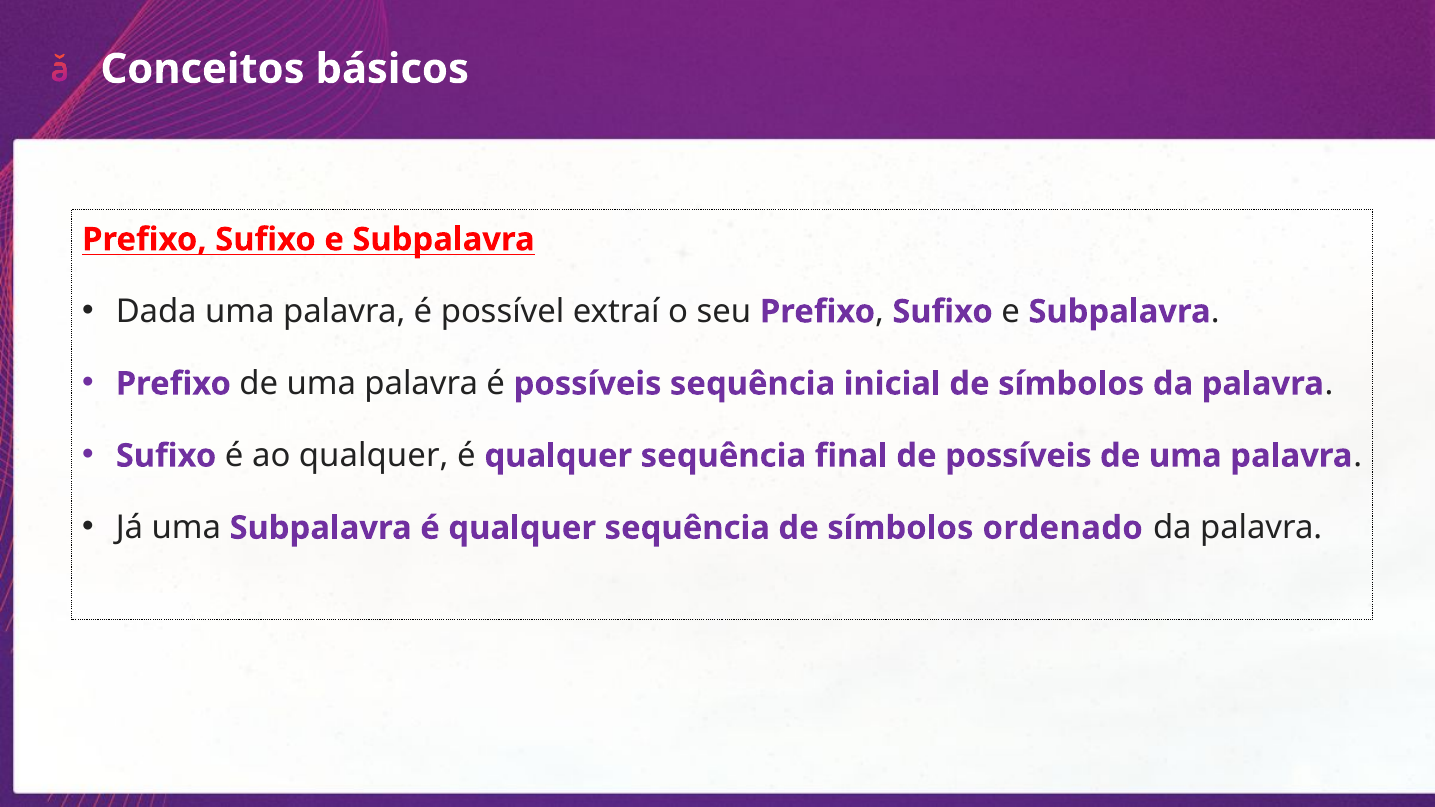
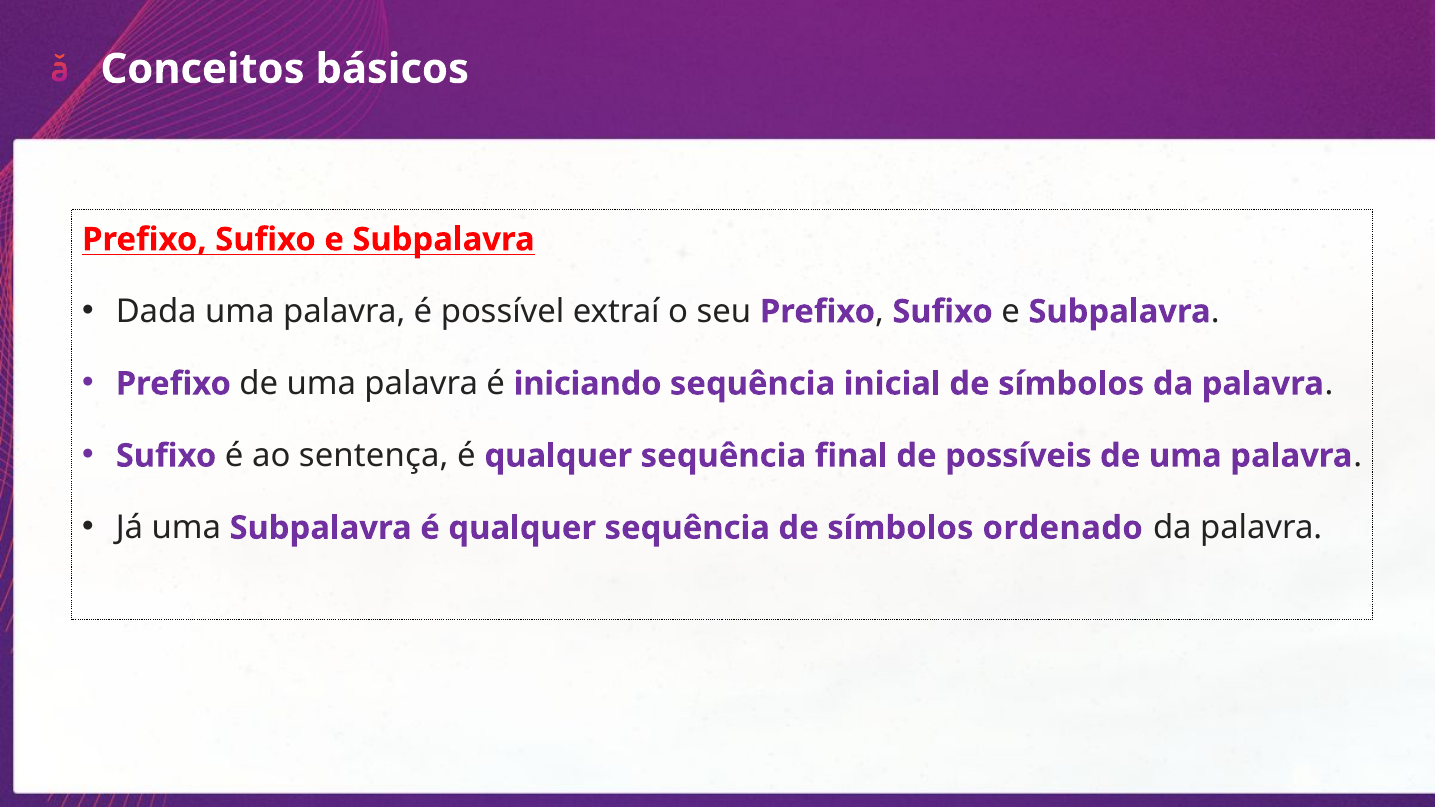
é possíveis: possíveis -> iniciando
ao qualquer: qualquer -> sentença
